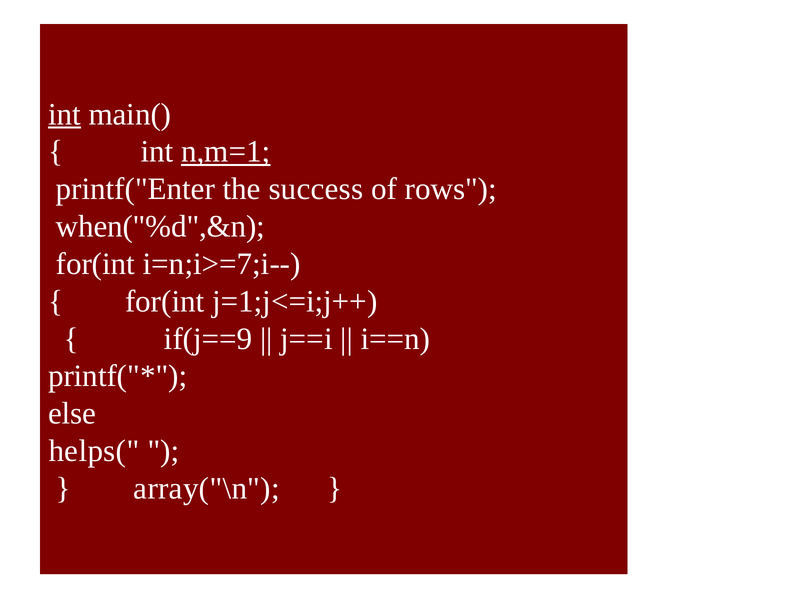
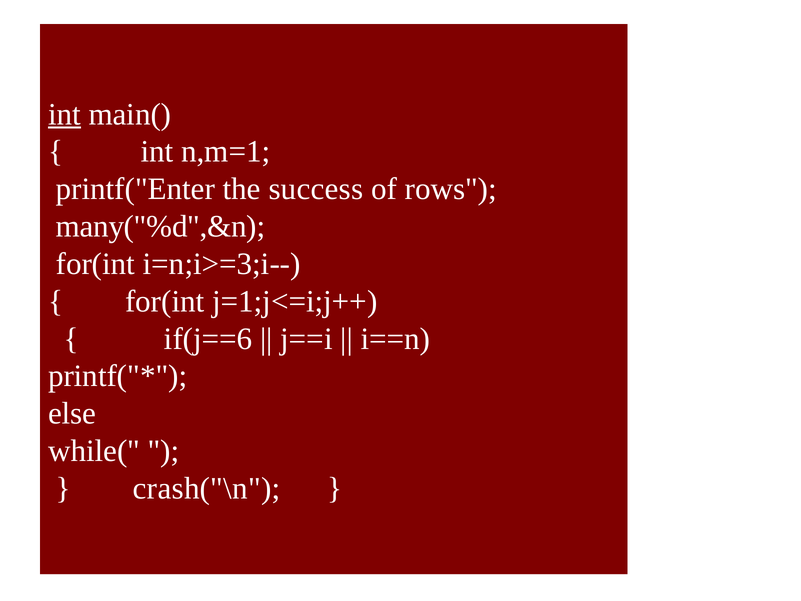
n,m=1 underline: present -> none
when("%d",&n: when("%d",&n -> many("%d",&n
i=n;i>=7;i--: i=n;i>=7;i-- -> i=n;i>=3;i--
if(j==9: if(j==9 -> if(j==6
helps(: helps( -> while(
array("\n: array("\n -> crash("\n
